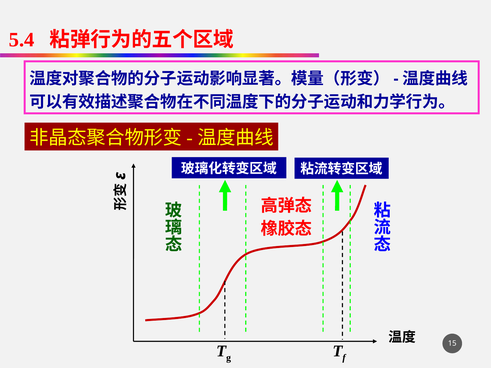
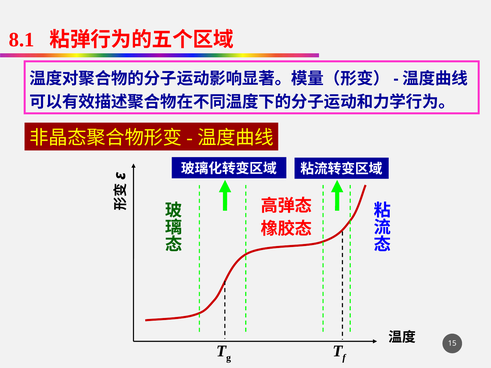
5.4: 5.4 -> 8.1
